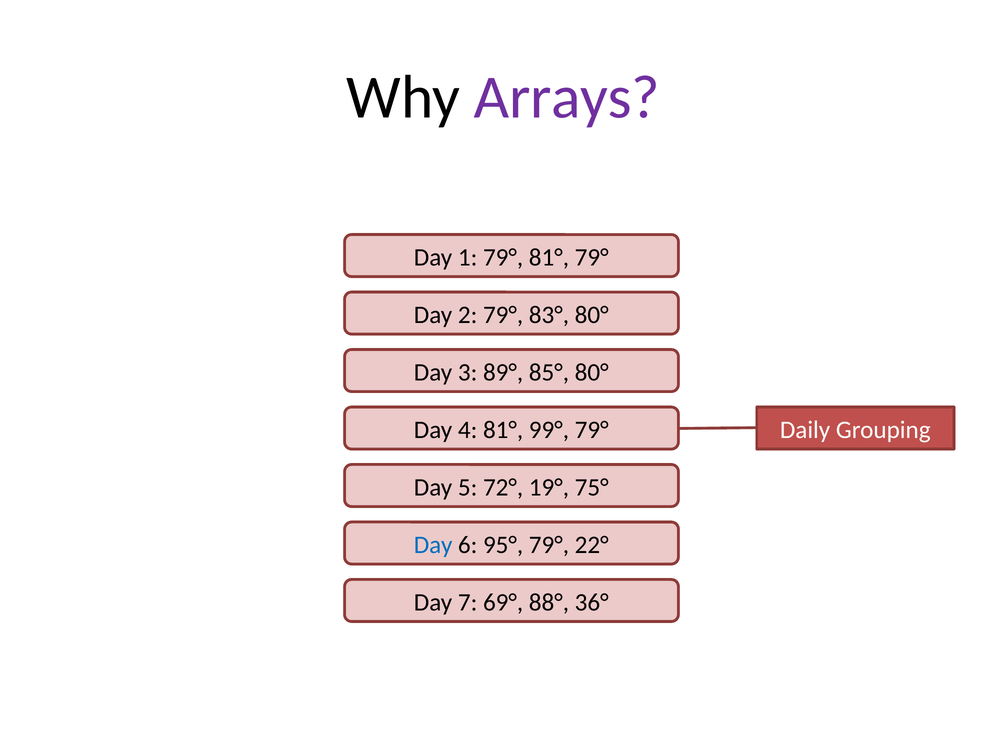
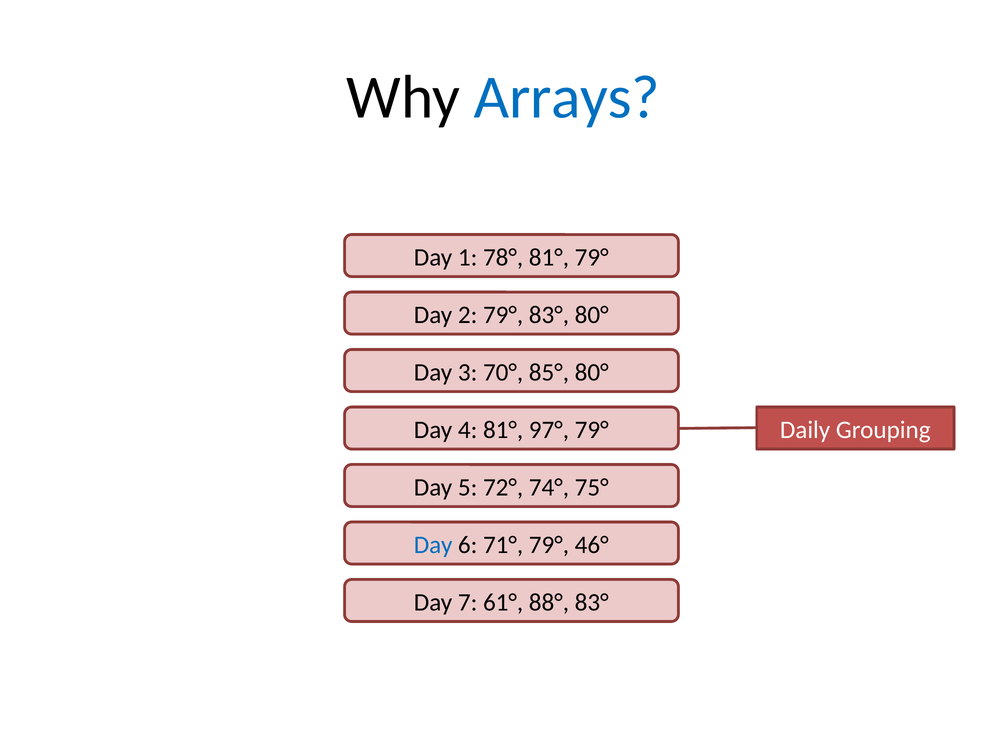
Arrays colour: purple -> blue
1 79°: 79° -> 78°
89°: 89° -> 70°
99°: 99° -> 97°
19°: 19° -> 74°
95°: 95° -> 71°
22°: 22° -> 46°
69°: 69° -> 61°
88° 36°: 36° -> 83°
